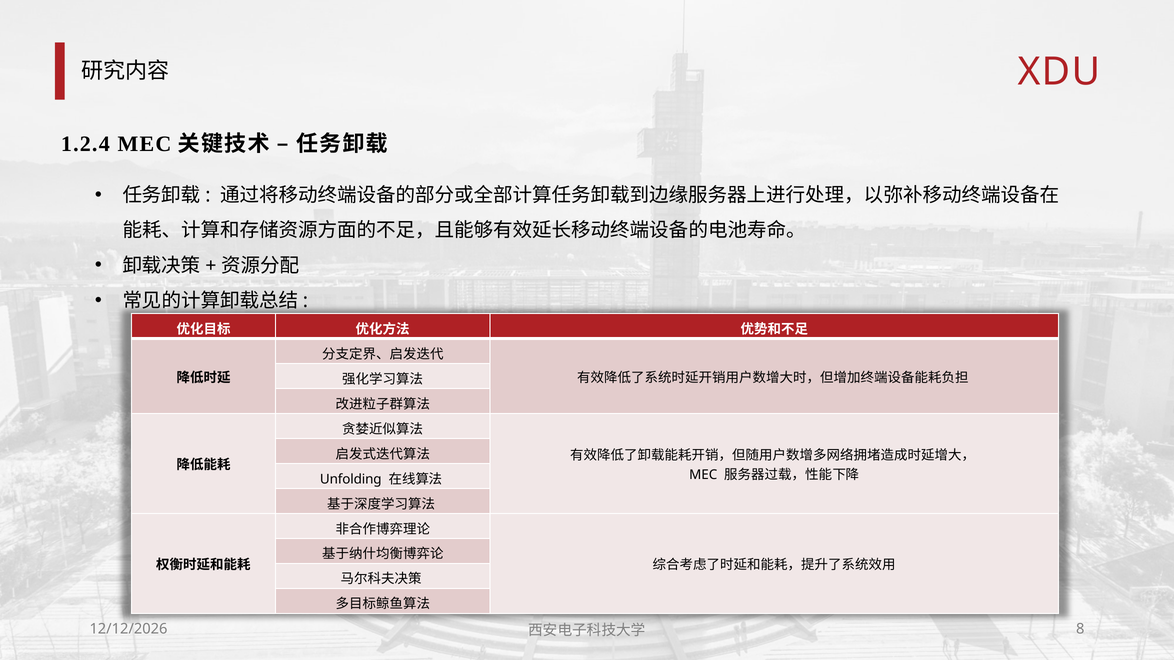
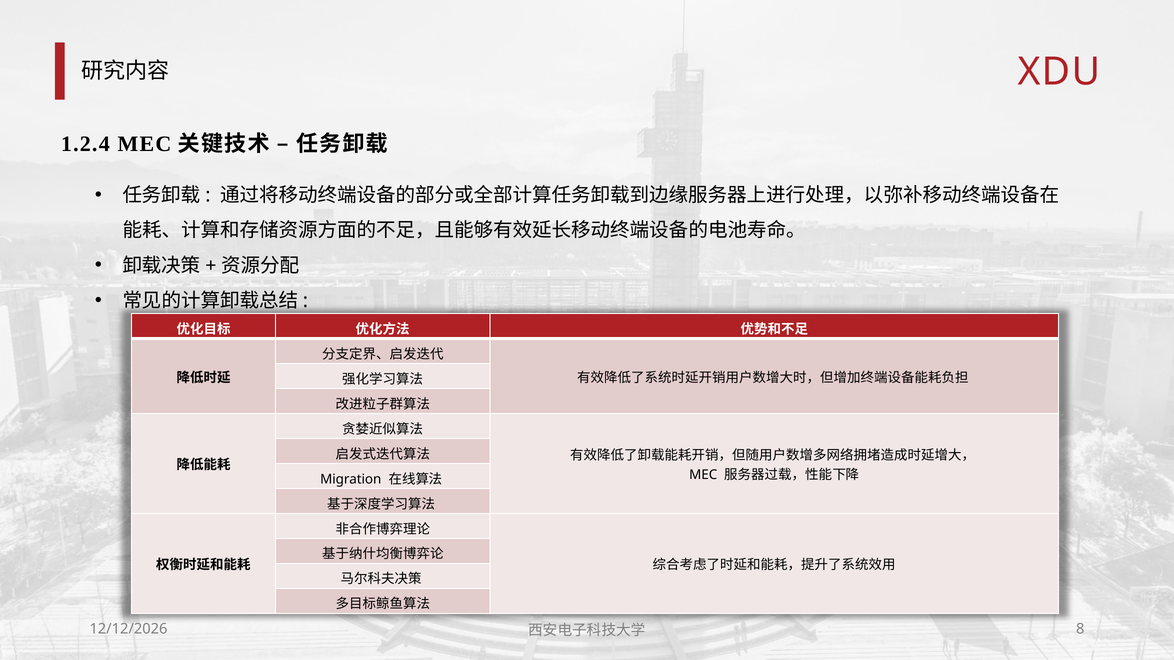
Unfolding: Unfolding -> Migration
